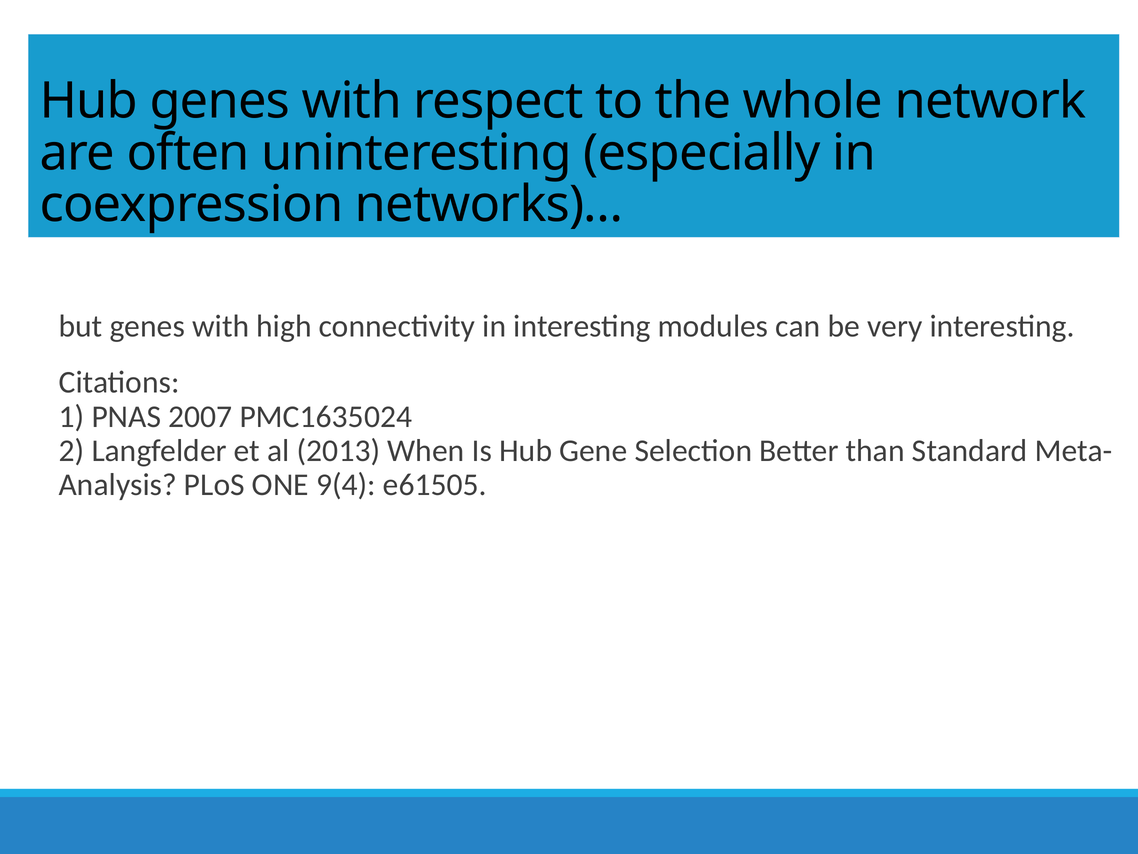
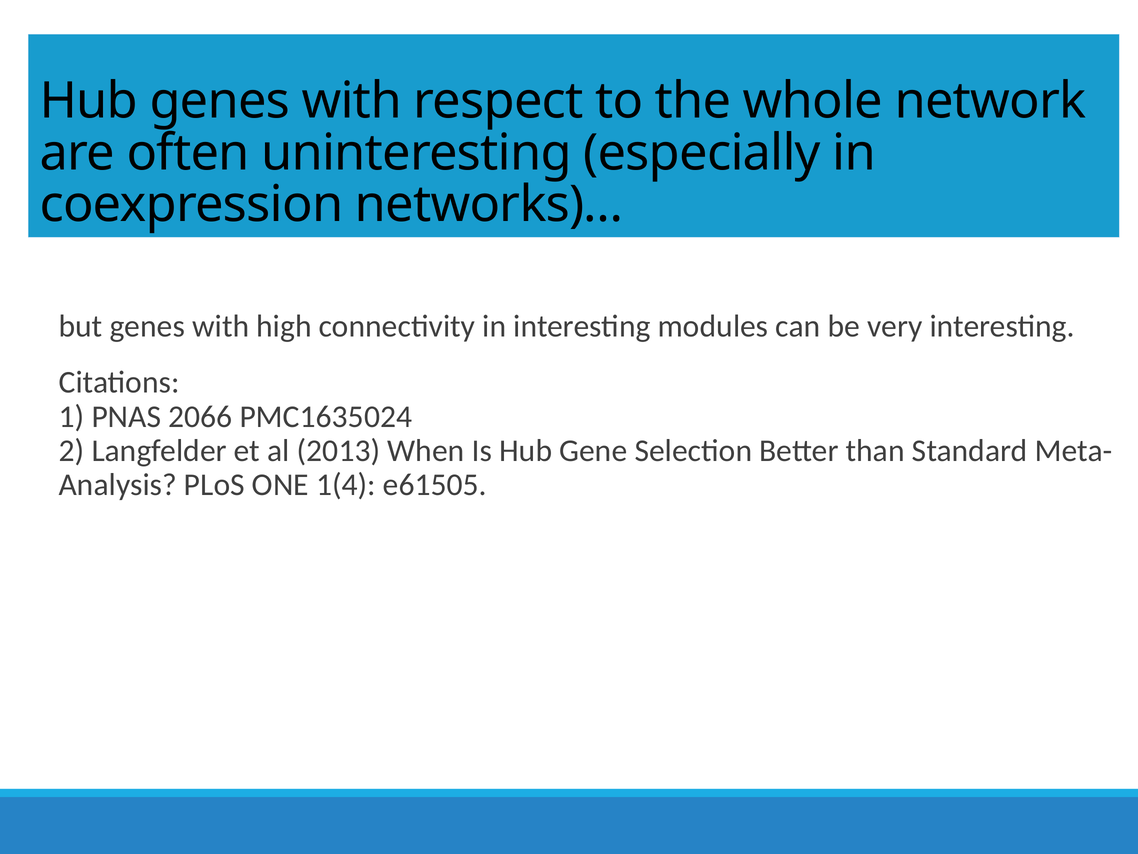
2007: 2007 -> 2066
9(4: 9(4 -> 1(4
